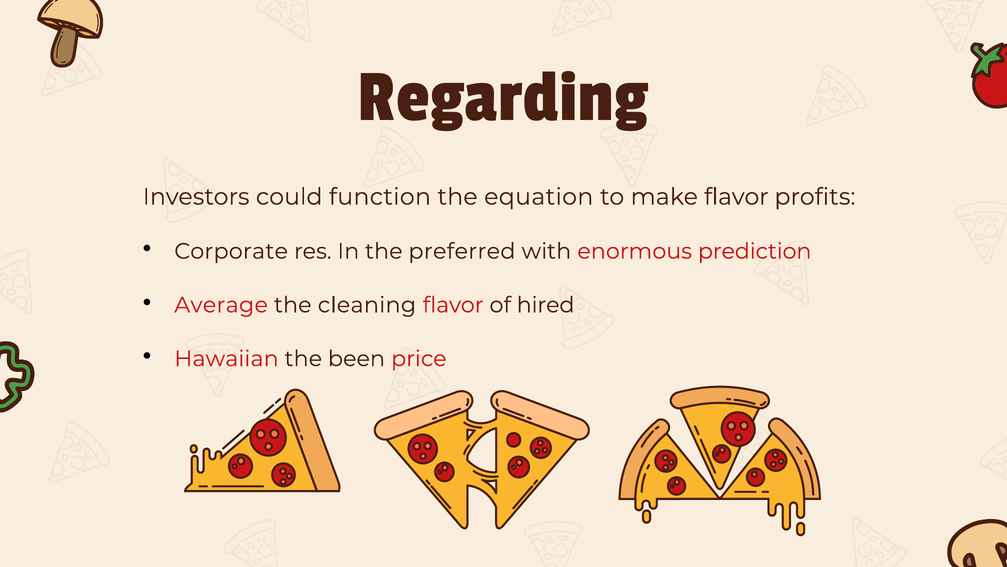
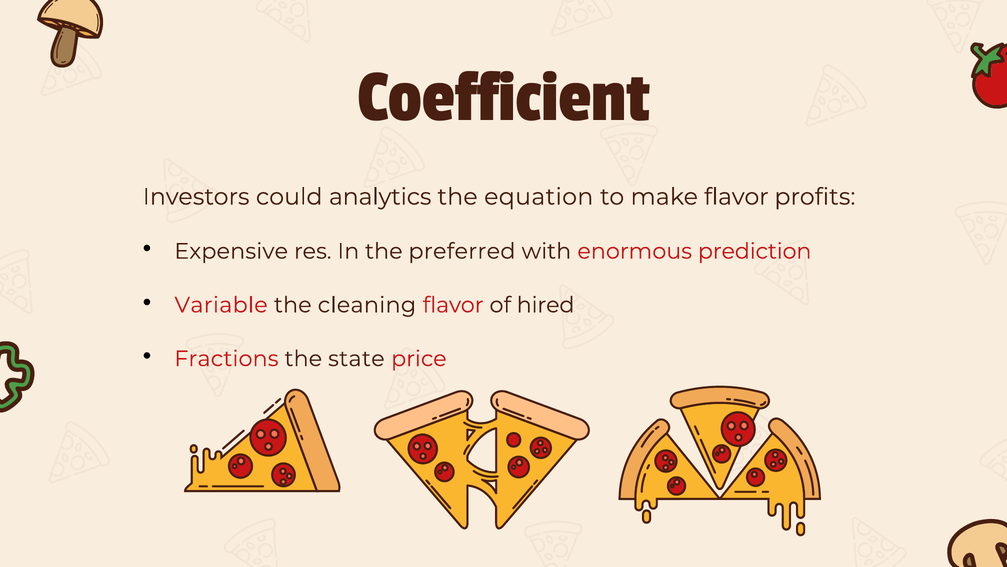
Regarding: Regarding -> Coefficient
function: function -> analytics
Corporate: Corporate -> Expensive
Average: Average -> Variable
Hawaiian: Hawaiian -> Fractions
been: been -> state
